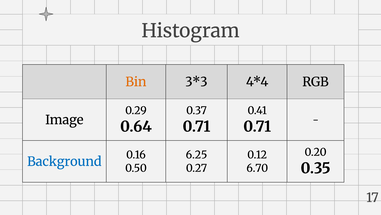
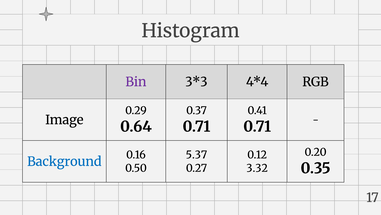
Bin colour: orange -> purple
6.25: 6.25 -> 5.37
6.70: 6.70 -> 3.32
